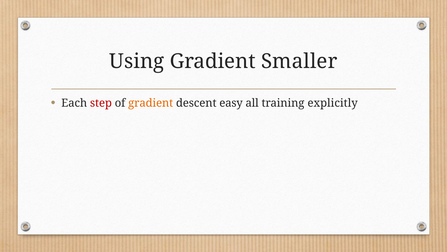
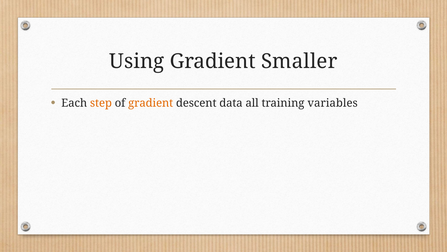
step colour: red -> orange
easy: easy -> data
explicitly: explicitly -> variables
